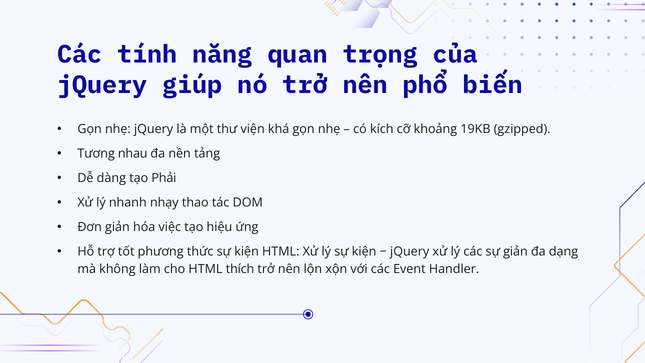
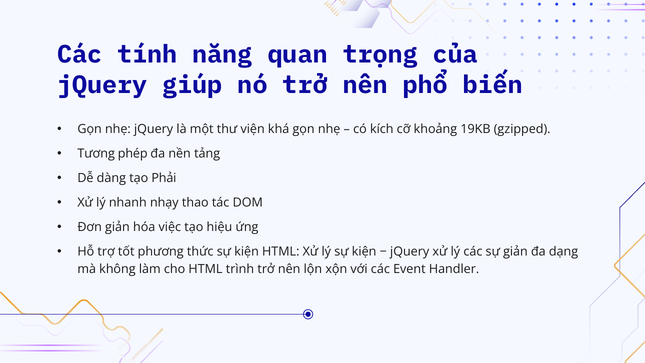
nhau: nhau -> phép
thích: thích -> trình
